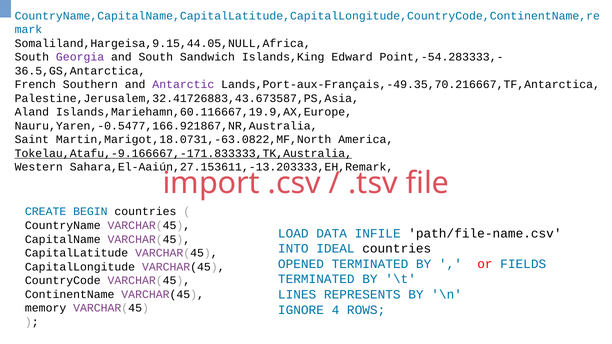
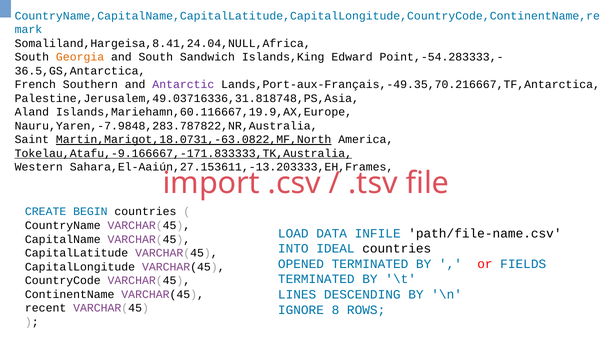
Somaliland,Hargeisa,9.15,44.05,NULL,Africa: Somaliland,Hargeisa,9.15,44.05,NULL,Africa -> Somaliland,Hargeisa,8.41,24.04,NULL,Africa
Georgia colour: purple -> orange
Palestine,Jerusalem,32.41726883,43.673587,PS,Asia: Palestine,Jerusalem,32.41726883,43.673587,PS,Asia -> Palestine,Jerusalem,49.03716336,31.818748,PS,Asia
Nauru,Yaren,-0.5477,166.921867,NR,Australia: Nauru,Yaren,-0.5477,166.921867,NR,Australia -> Nauru,Yaren,-7.9848,283.787822,NR,Australia
Martin,Marigot,18.0731,-63.0822,MF,North underline: none -> present
Sahara,El-Aaiún,27.153611,-13.203333,EH,Remark: Sahara,El-Aaiún,27.153611,-13.203333,EH,Remark -> Sahara,El-Aaiún,27.153611,-13.203333,EH,Frames
REPRESENTS: REPRESENTS -> DESCENDING
memory: memory -> recent
4: 4 -> 8
